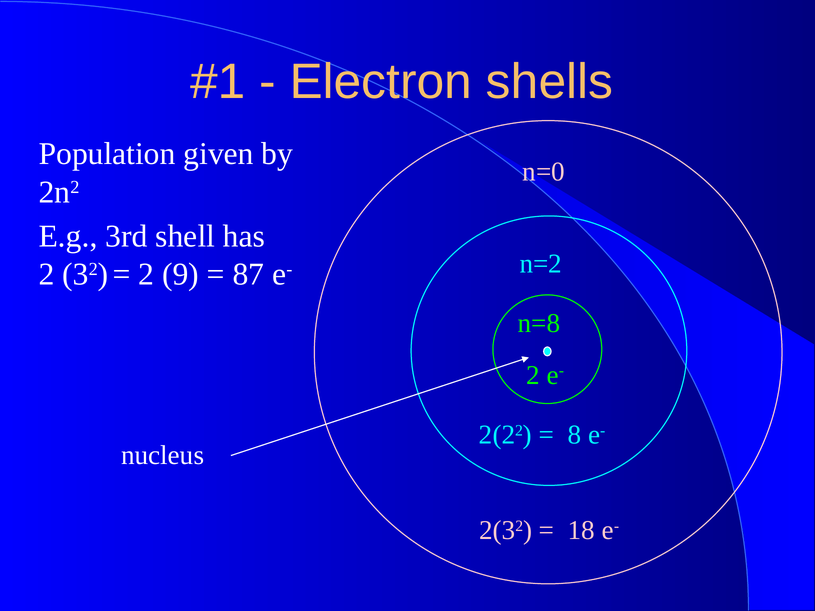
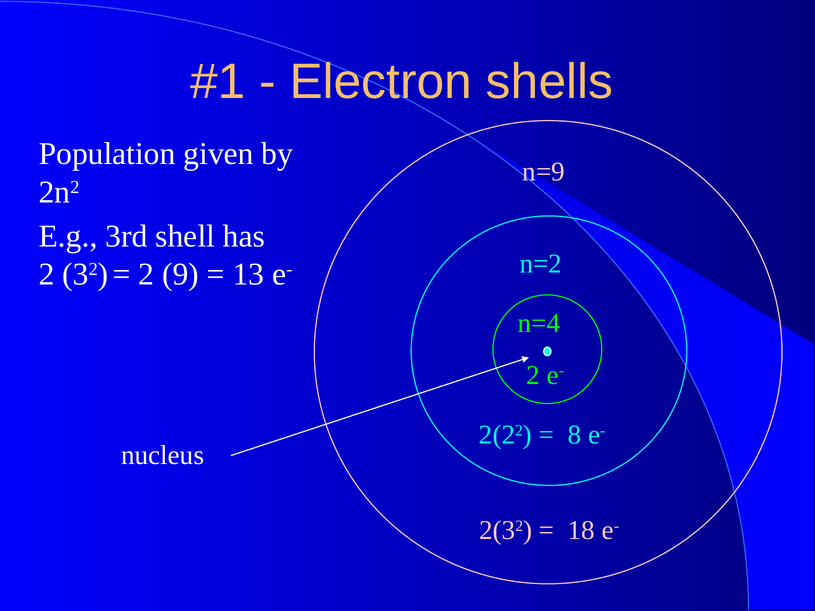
n=0: n=0 -> n=9
87: 87 -> 13
n=8: n=8 -> n=4
